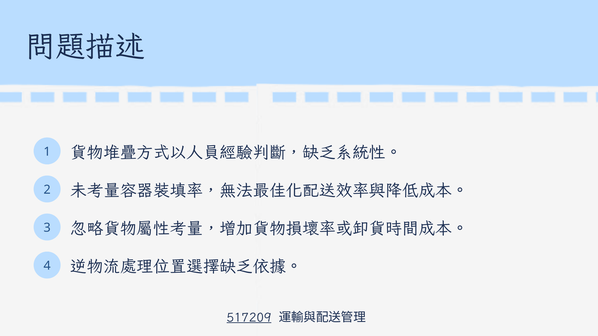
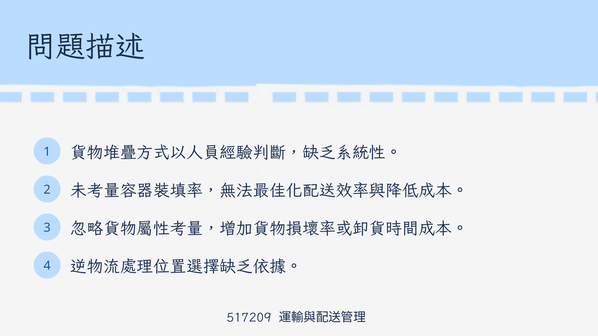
517209 underline: present -> none
